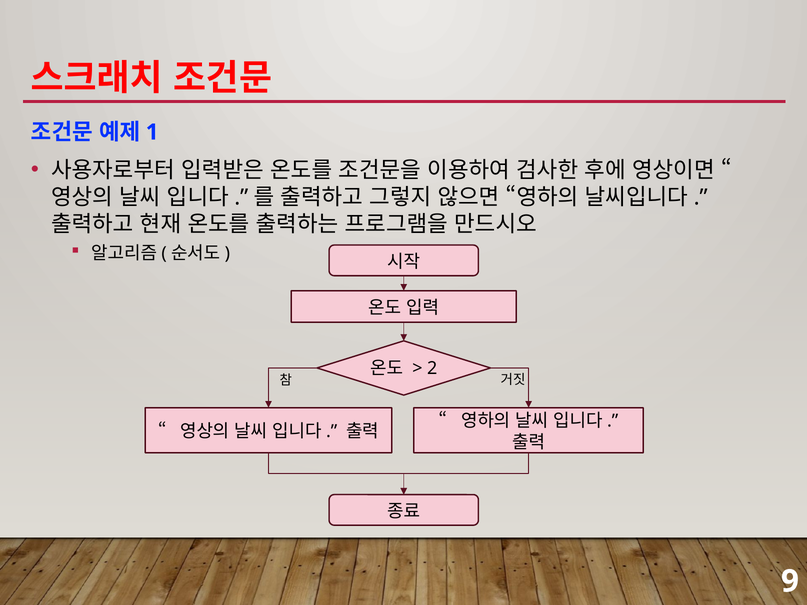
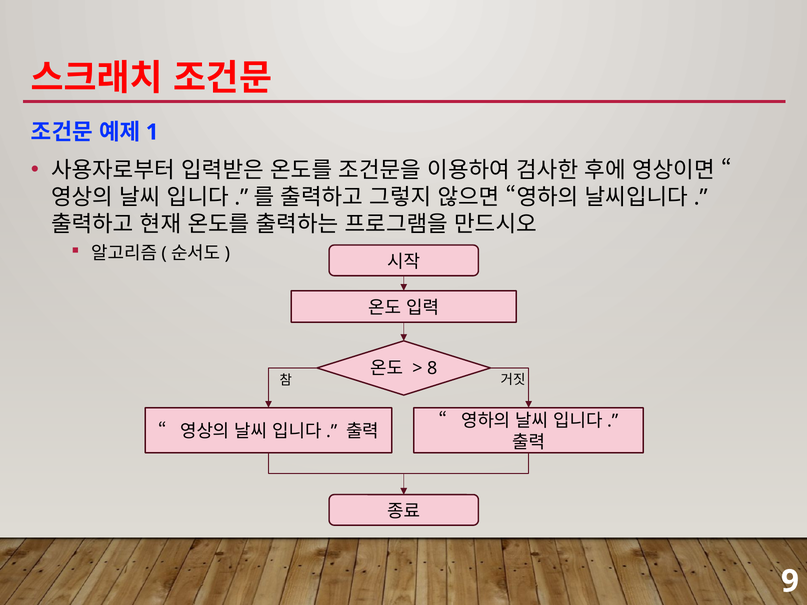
2: 2 -> 8
